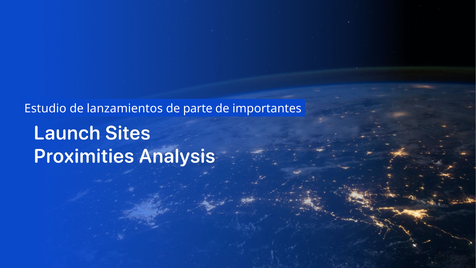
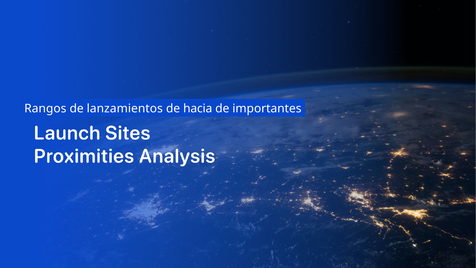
Estudio: Estudio -> Rangos
parte: parte -> hacia
